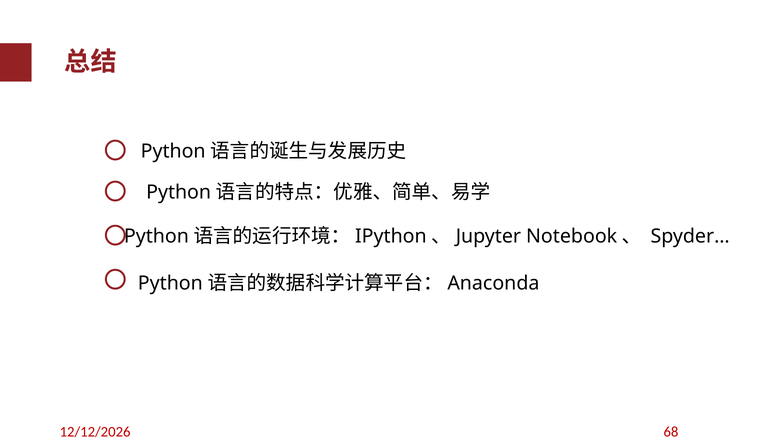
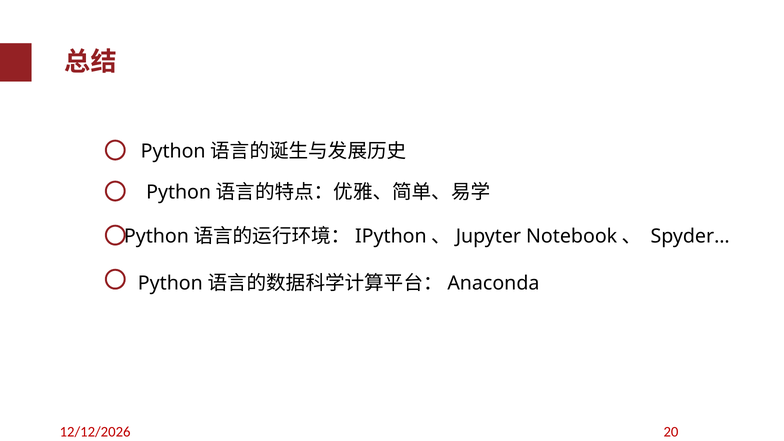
68: 68 -> 20
